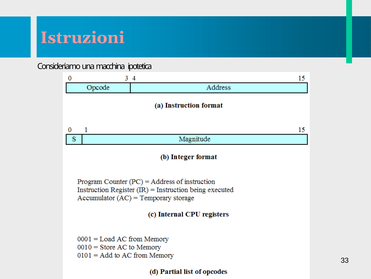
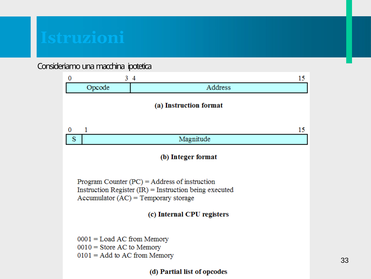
Istruzioni colour: pink -> light blue
